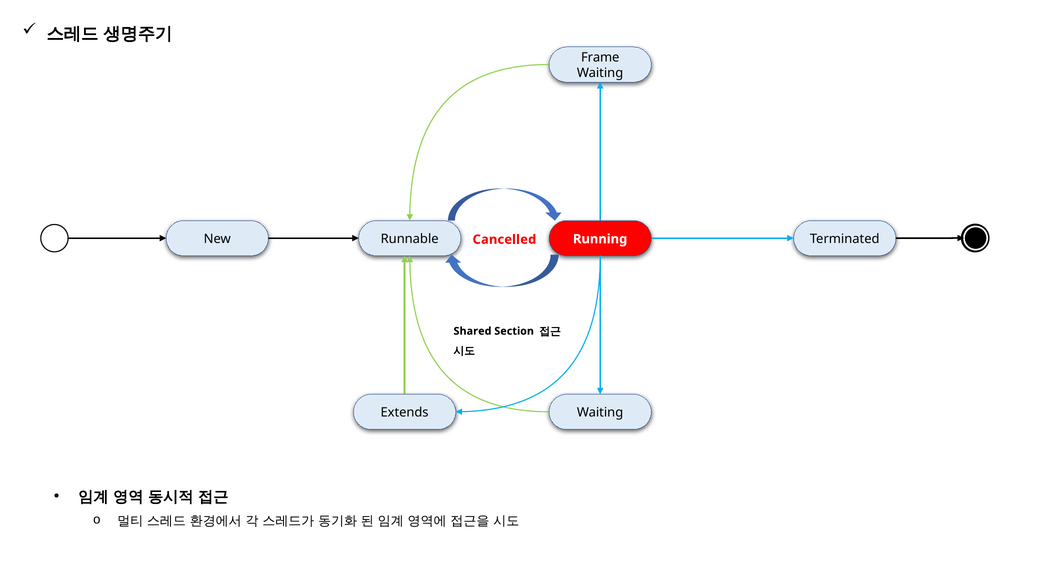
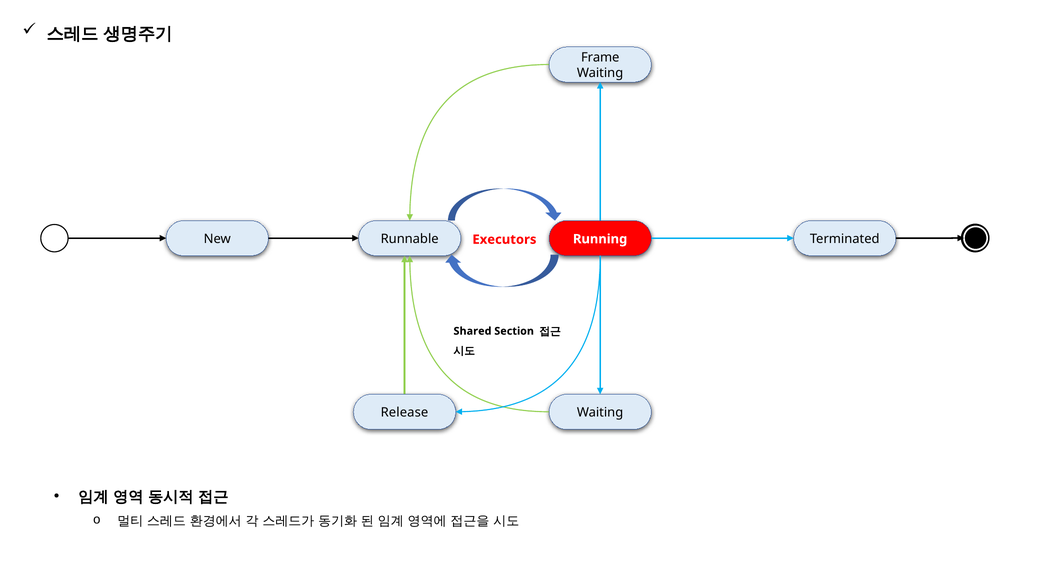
Cancelled: Cancelled -> Executors
Extends: Extends -> Release
